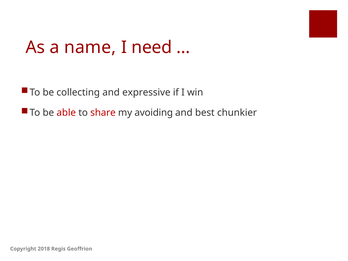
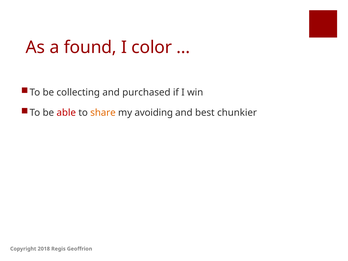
name: name -> found
need: need -> color
expressive: expressive -> purchased
share colour: red -> orange
